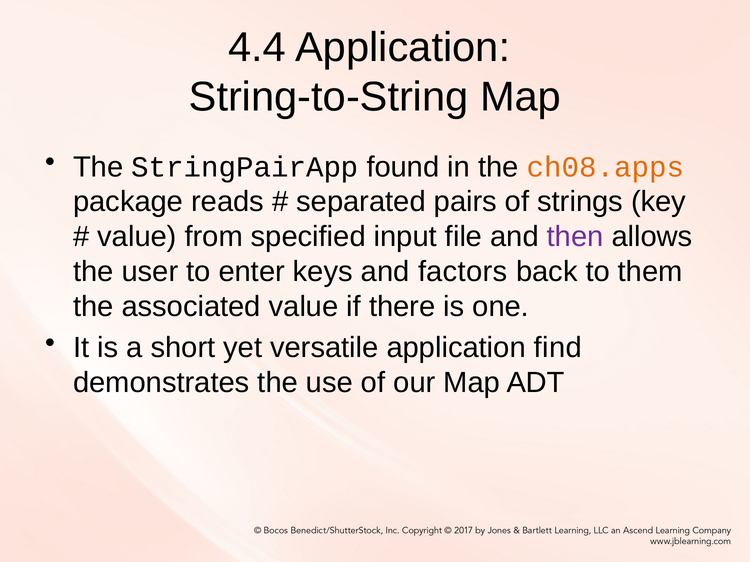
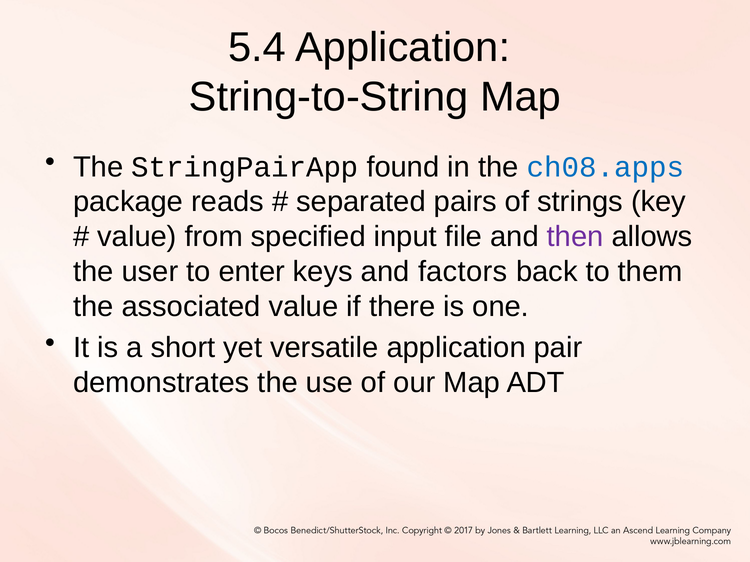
4.4: 4.4 -> 5.4
ch08.apps colour: orange -> blue
find: find -> pair
